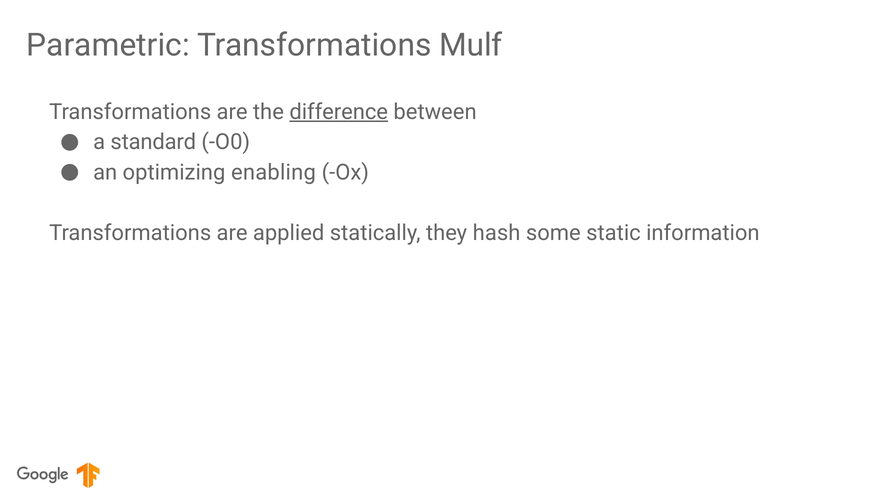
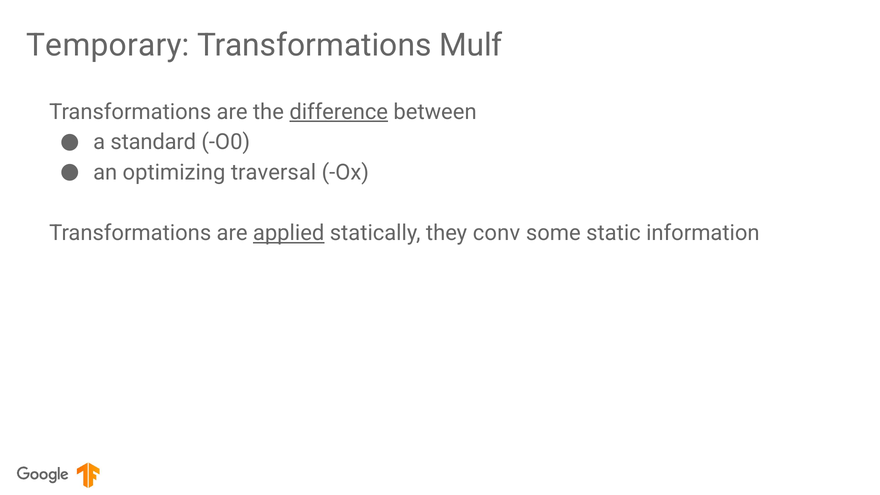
Parametric: Parametric -> Temporary
enabling: enabling -> traversal
applied underline: none -> present
hash: hash -> conv
